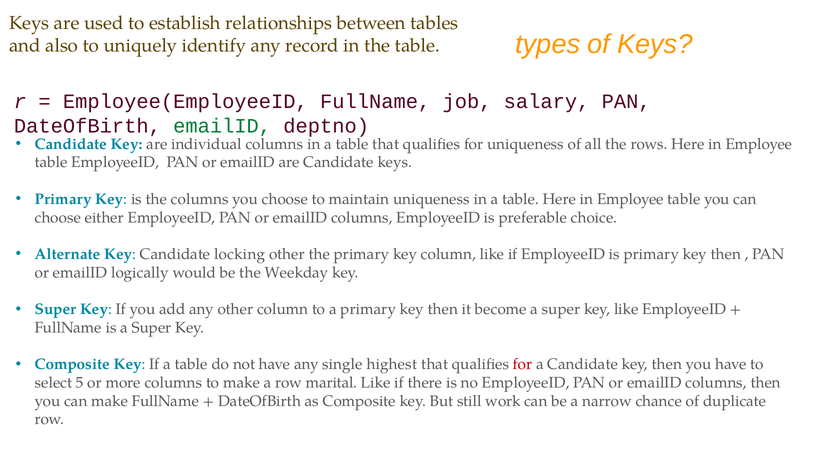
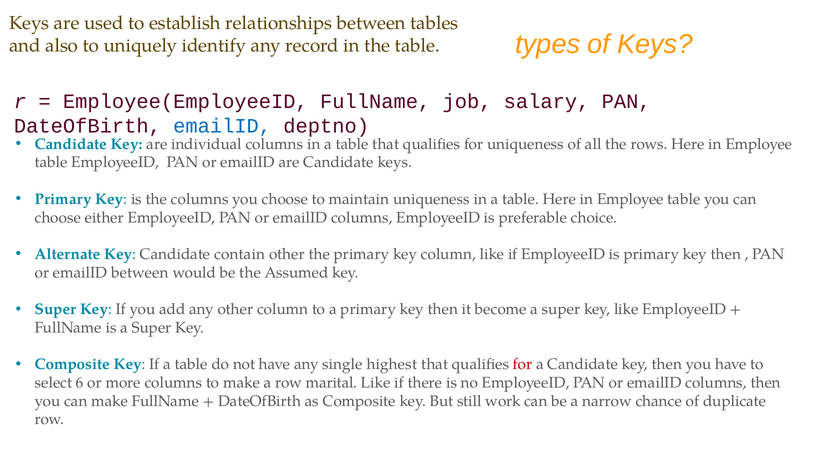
emailID at (222, 126) colour: green -> blue
locking: locking -> contain
emailID logically: logically -> between
Weekday: Weekday -> Assumed
5: 5 -> 6
